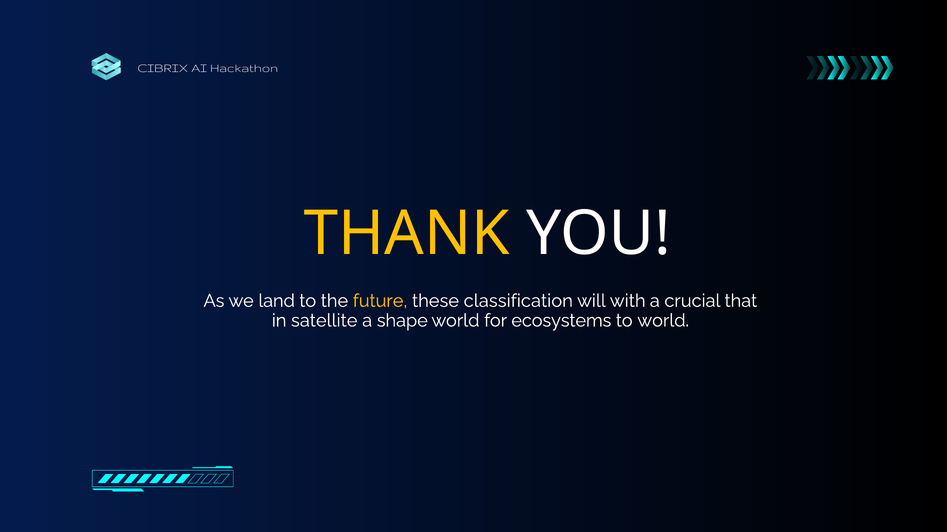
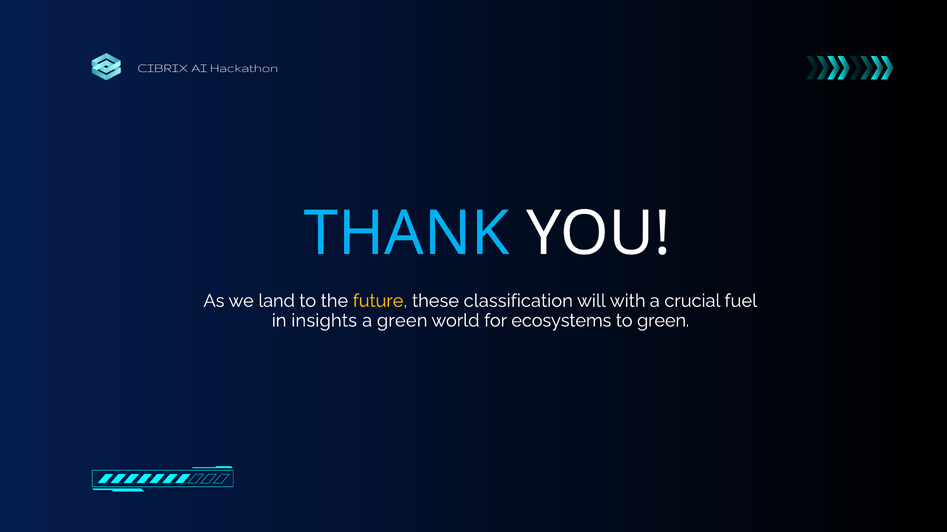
THANK colour: yellow -> light blue
that: that -> fuel
satellite: satellite -> insights
a shape: shape -> green
to world: world -> green
